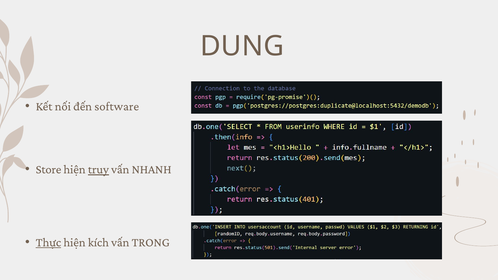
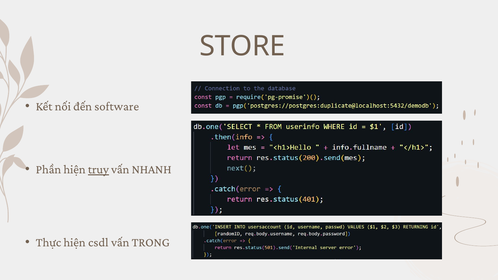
DUNG: DUNG -> STORE
Store: Store -> Phần
Thực underline: present -> none
kích: kích -> csdl
